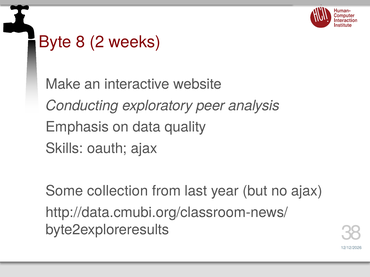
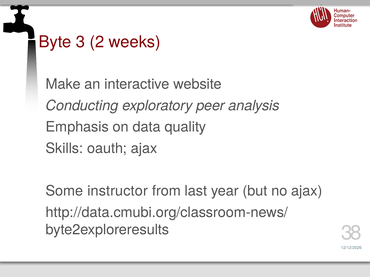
8: 8 -> 3
collection: collection -> instructor
